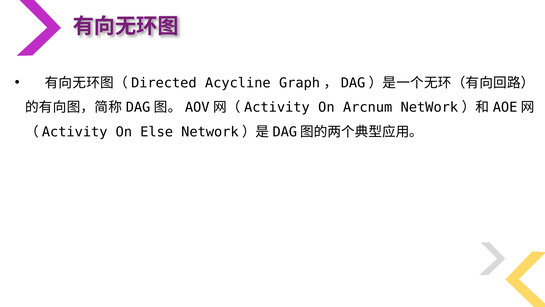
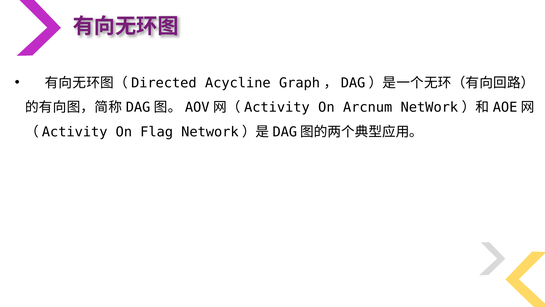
Else: Else -> Flag
